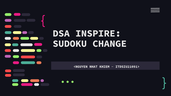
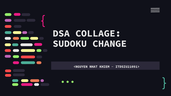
INSPIRE: INSPIRE -> COLLAGE
